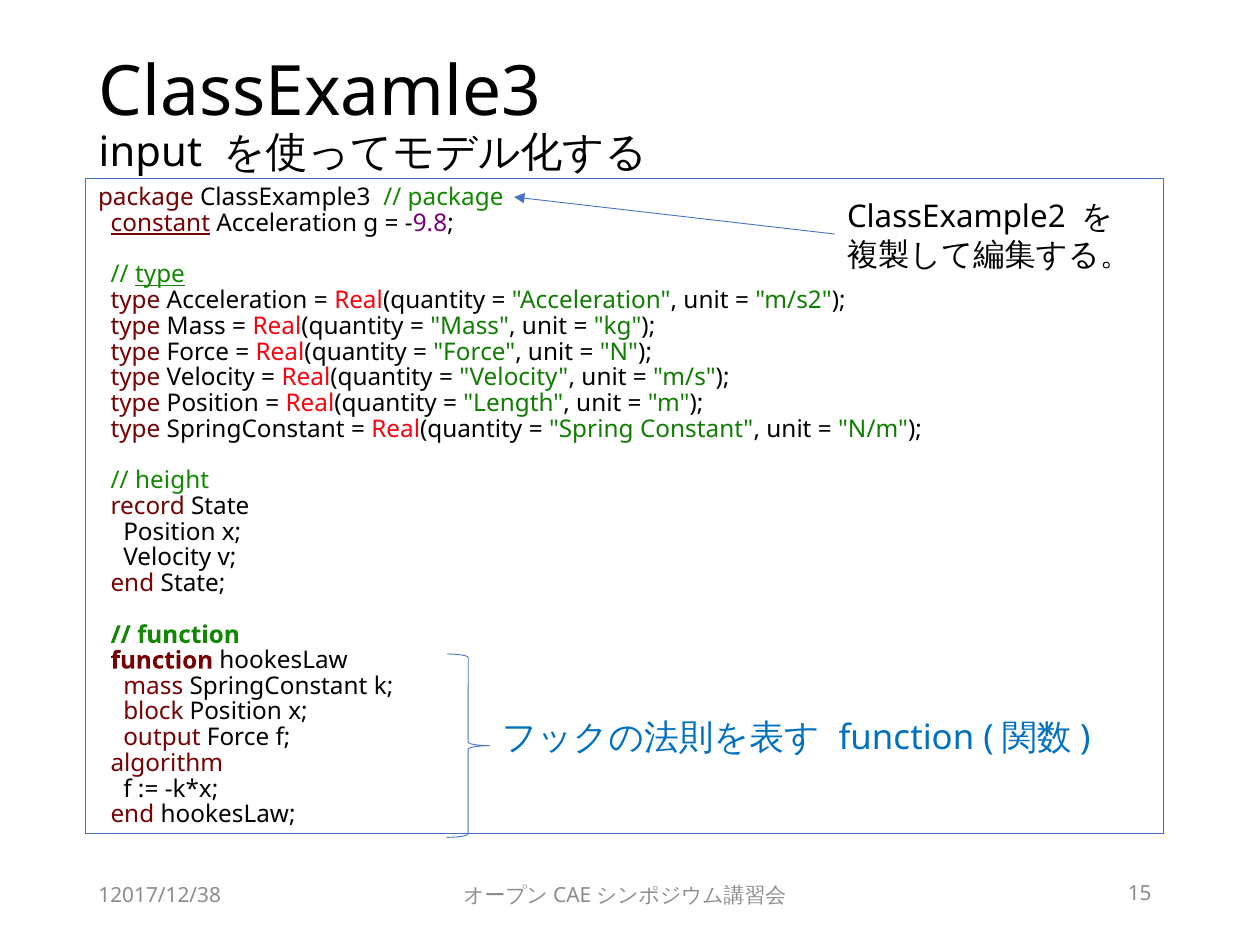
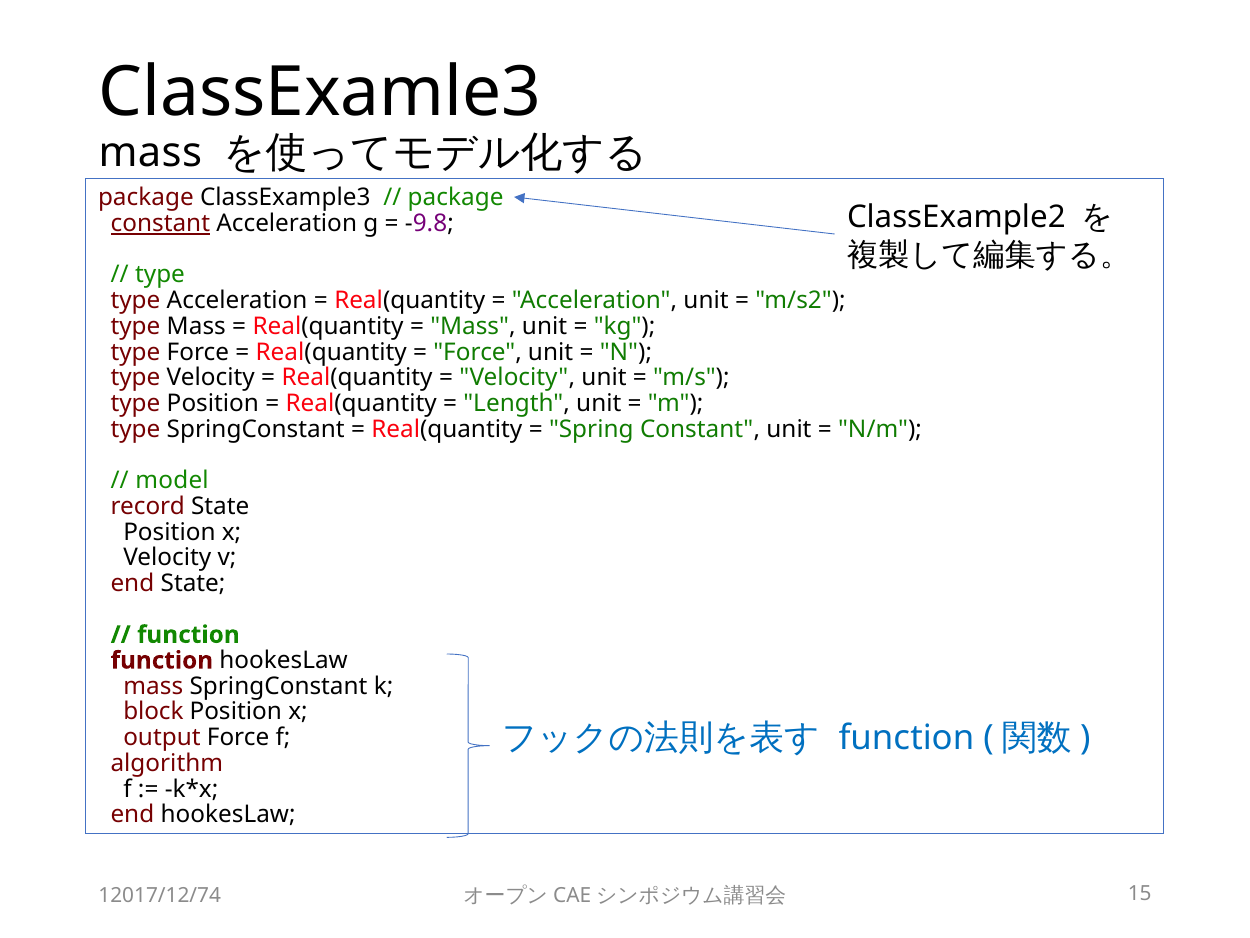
input at (150, 153): input -> mass
type at (160, 275) underline: present -> none
height: height -> model
12017/12/38: 12017/12/38 -> 12017/12/74
